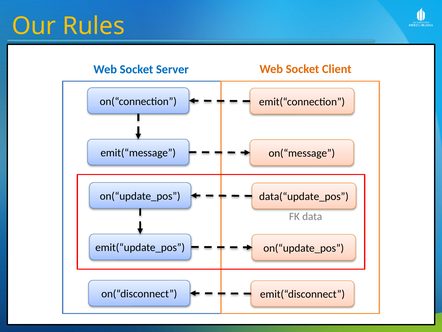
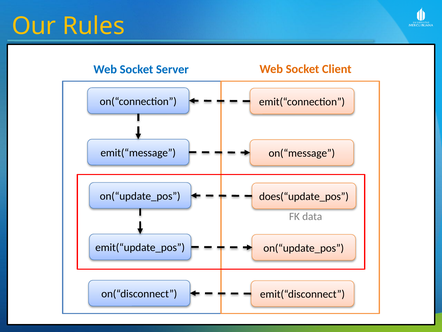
data(“update_pos: data(“update_pos -> does(“update_pos
